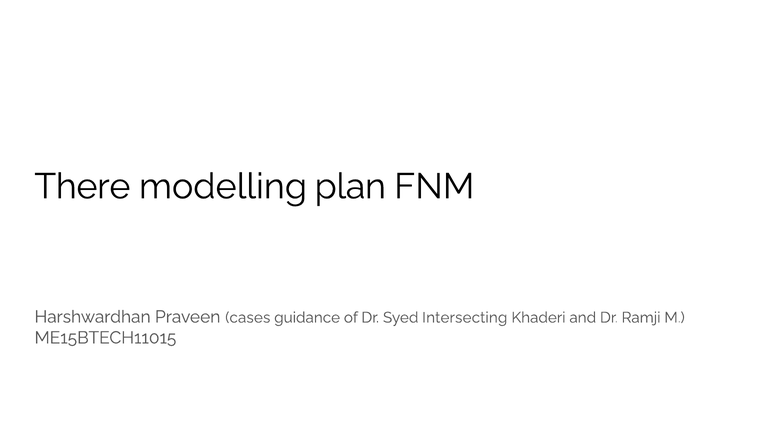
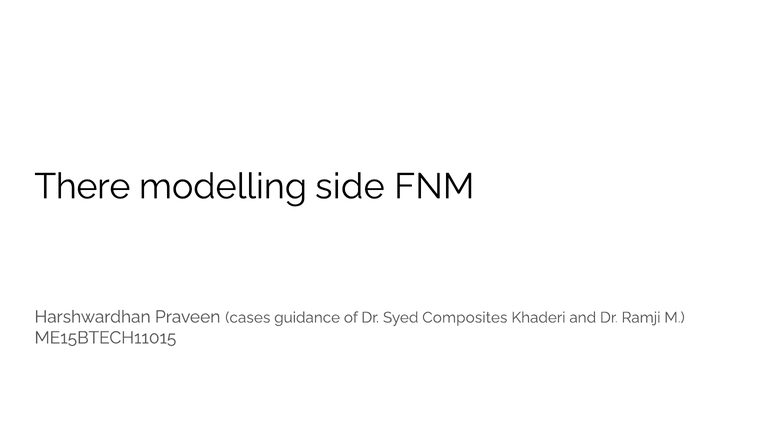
plan: plan -> side
Intersecting: Intersecting -> Composites
